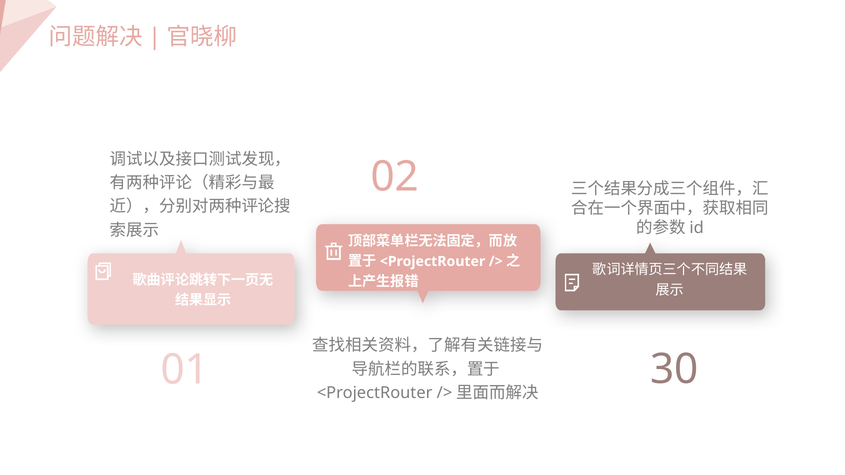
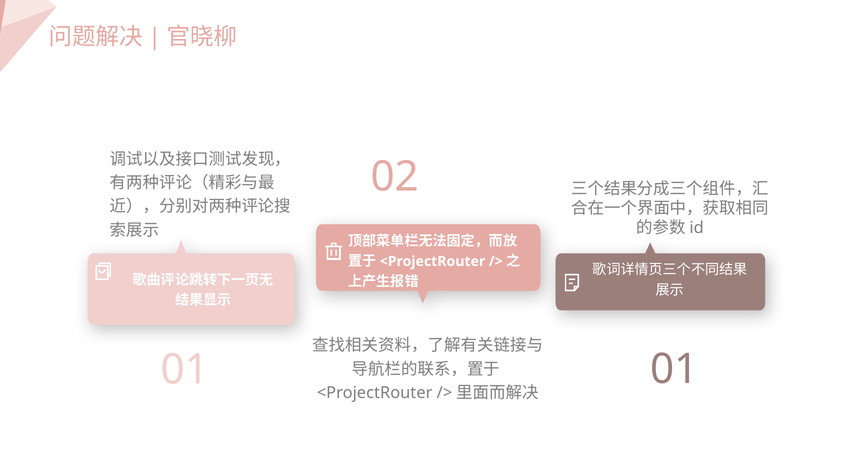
01 30: 30 -> 01
